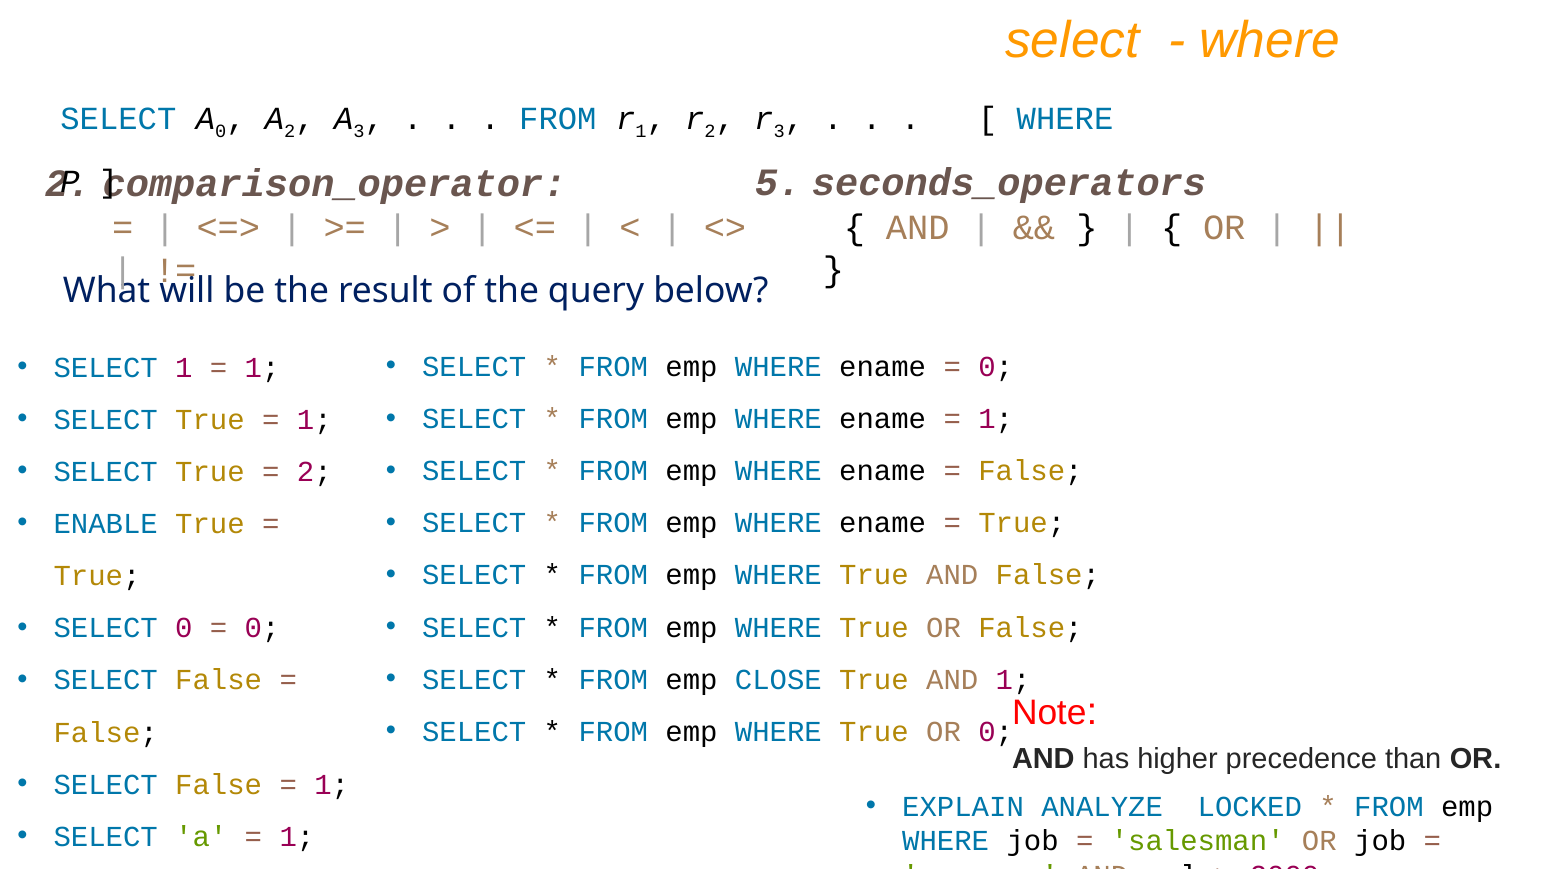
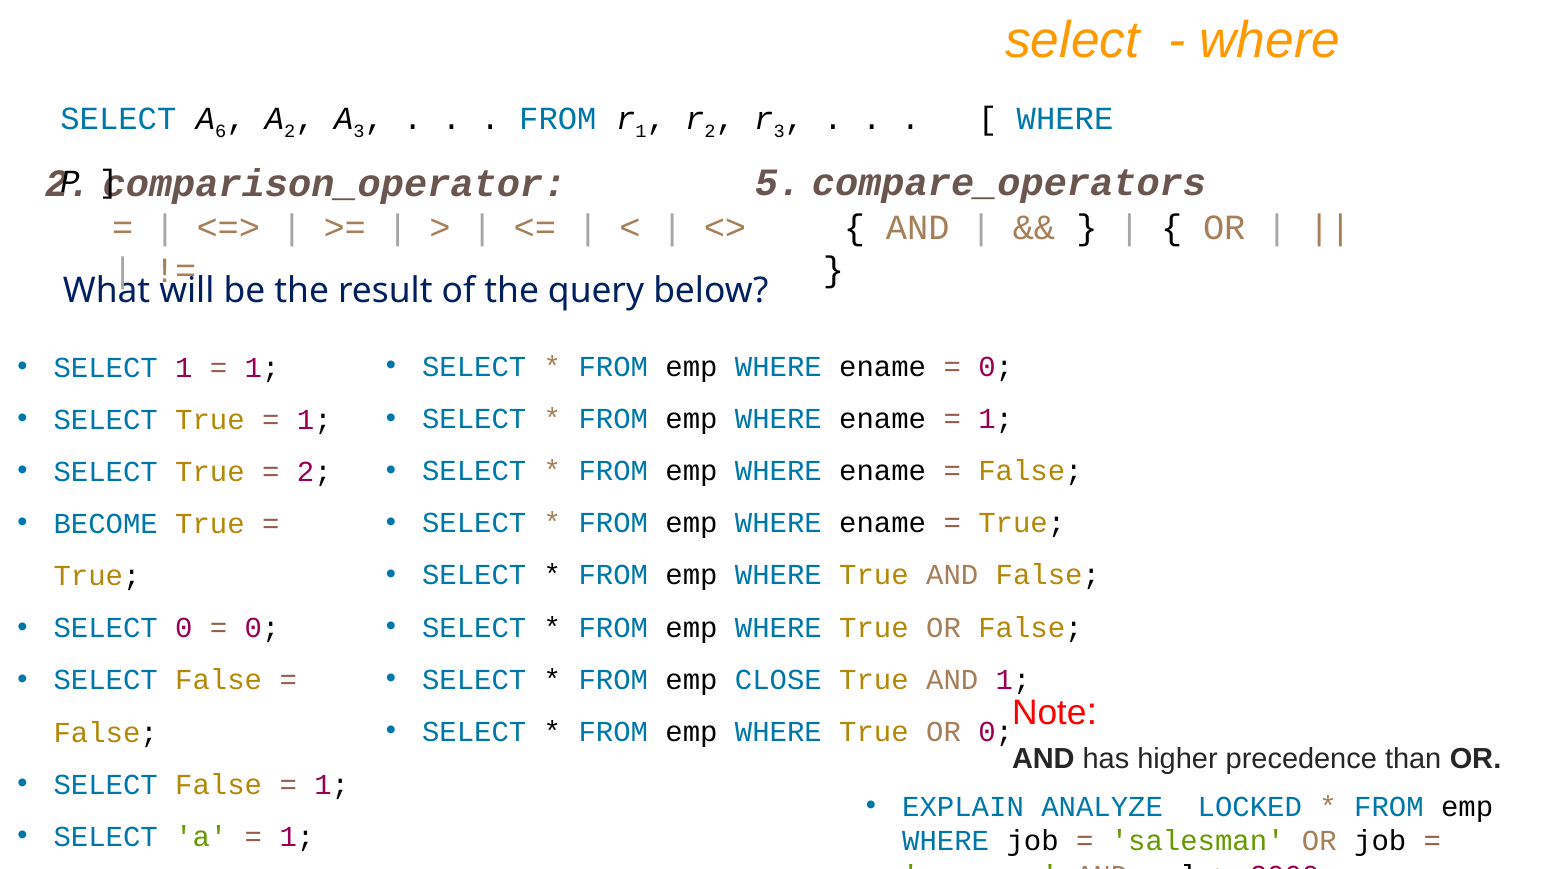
A 0: 0 -> 6
seconds_operators: seconds_operators -> compare_operators
ENABLE: ENABLE -> BECOME
